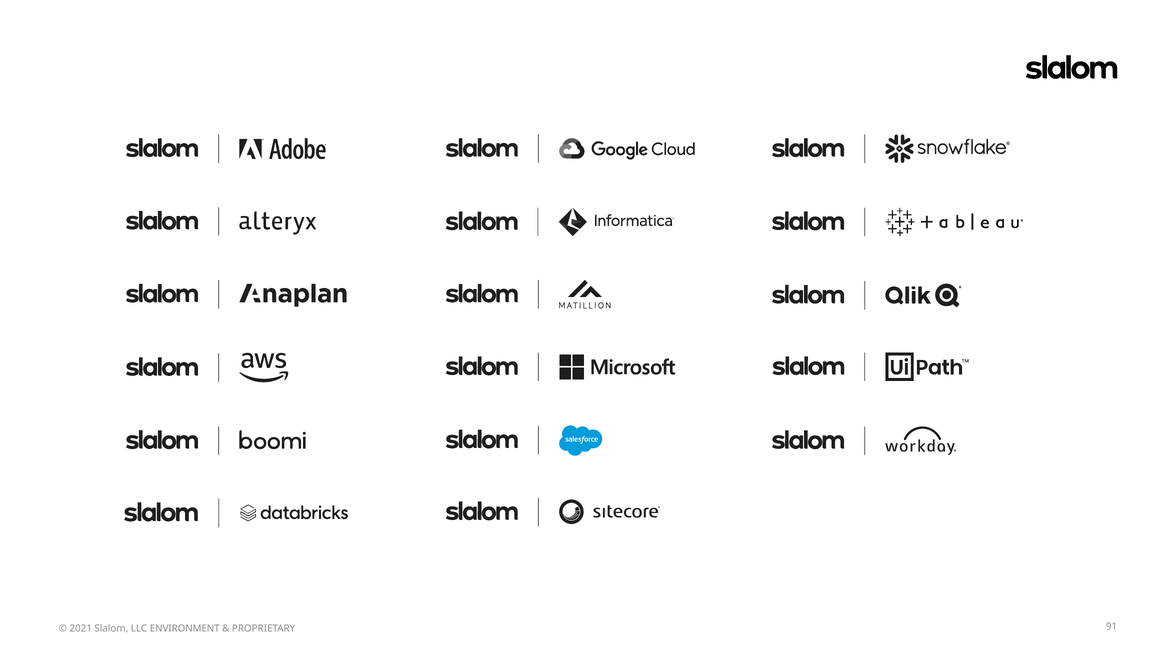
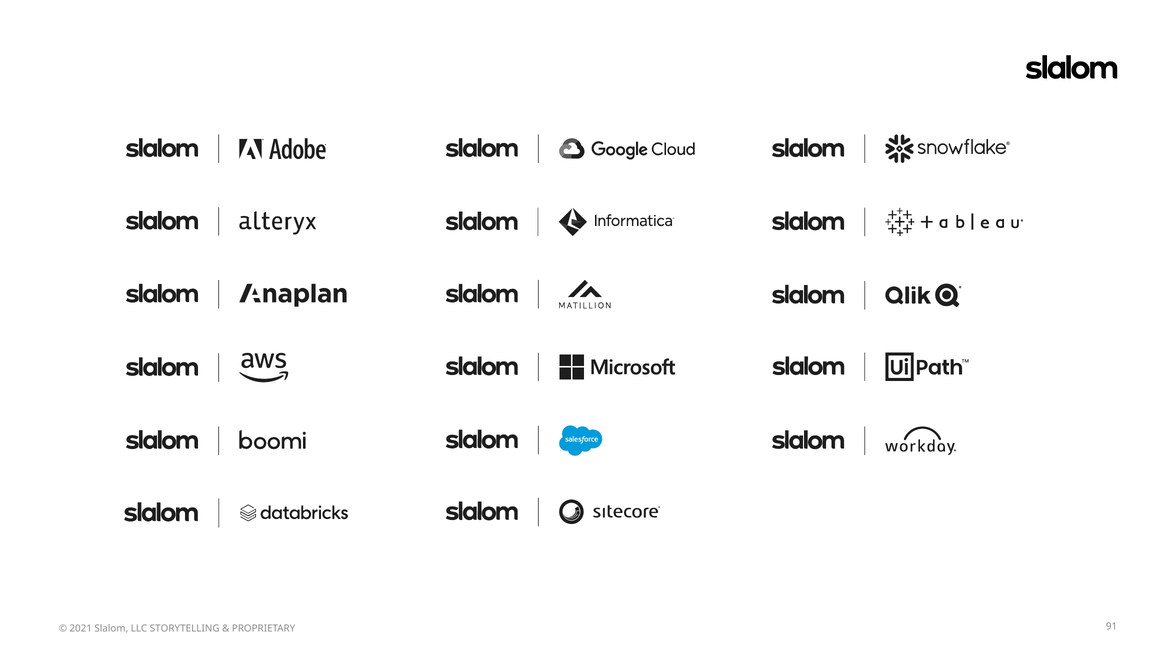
ENVIRONMENT: ENVIRONMENT -> STORYTELLING
